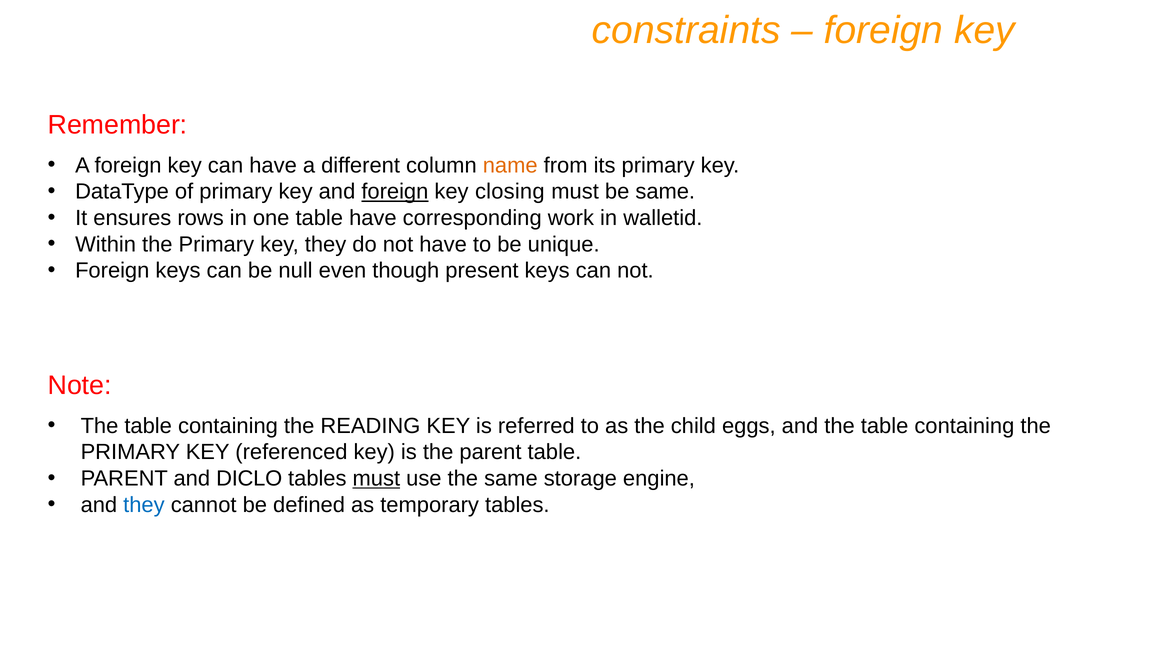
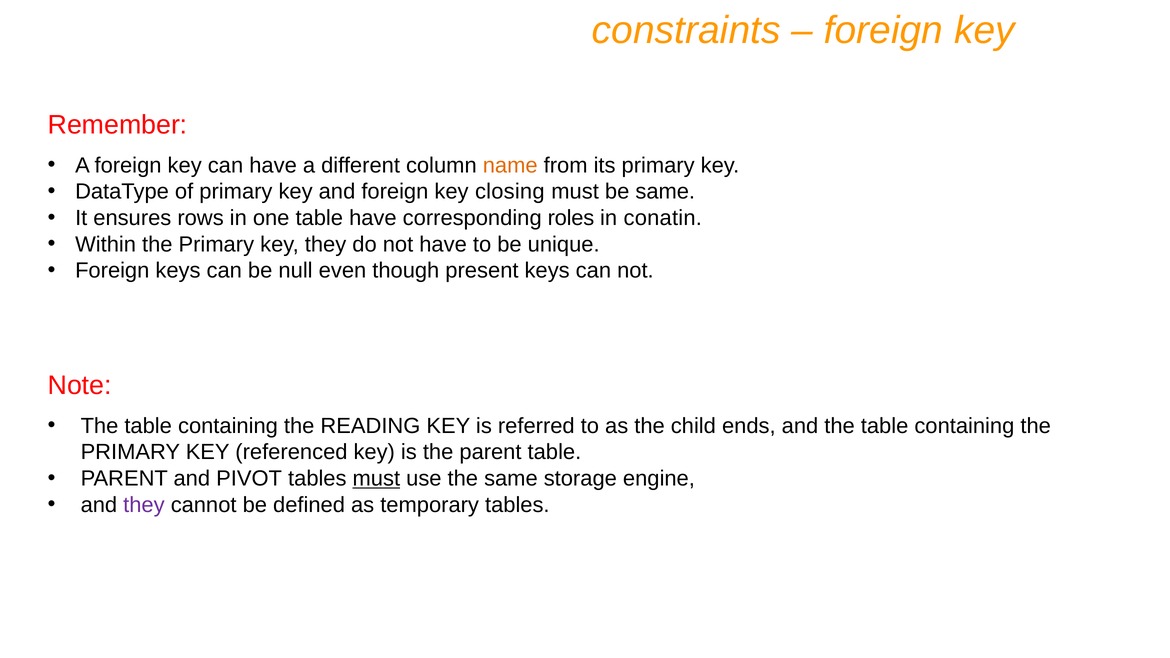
foreign at (395, 192) underline: present -> none
work: work -> roles
walletid: walletid -> conatin
eggs: eggs -> ends
DICLO: DICLO -> PIVOT
they at (144, 505) colour: blue -> purple
